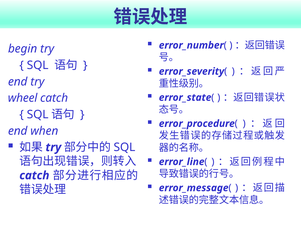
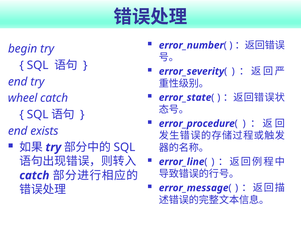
when: when -> exists
